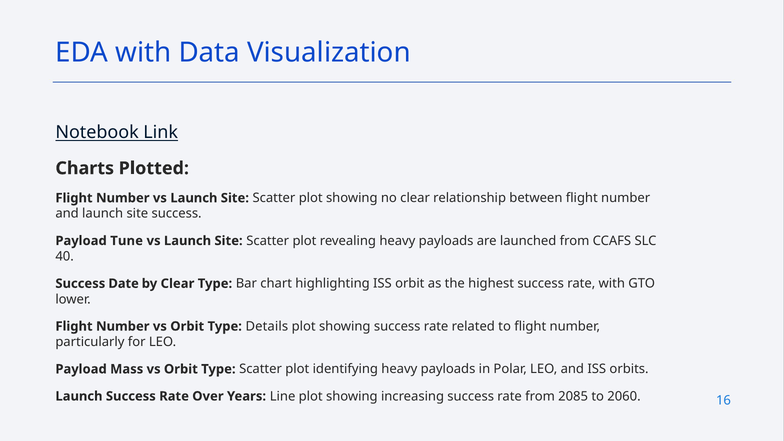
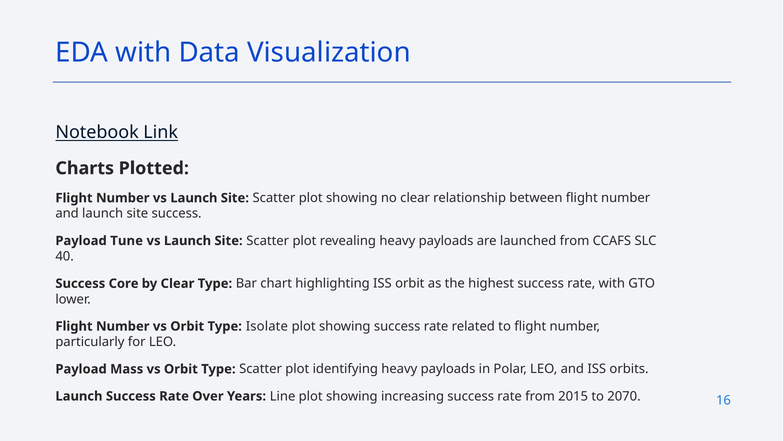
Date: Date -> Core
Details: Details -> Isolate
2085: 2085 -> 2015
2060: 2060 -> 2070
